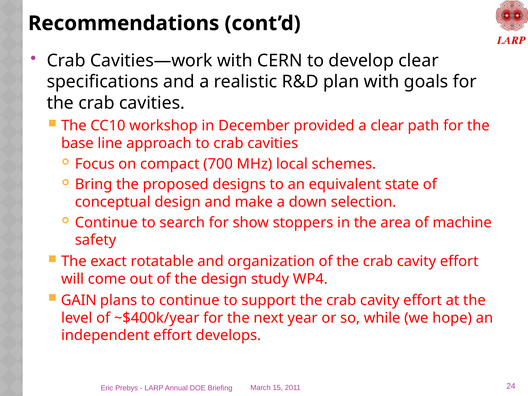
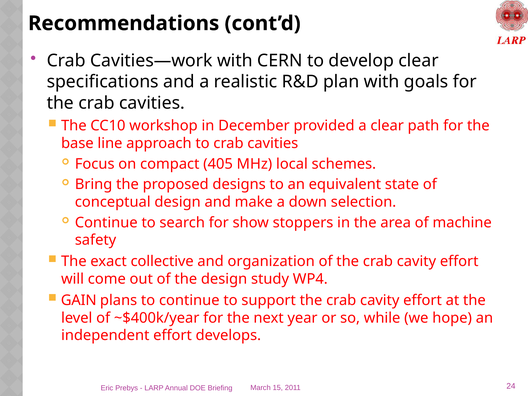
700: 700 -> 405
rotatable: rotatable -> collective
